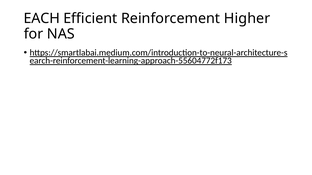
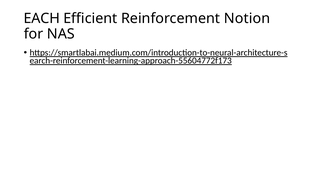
Higher: Higher -> Notion
